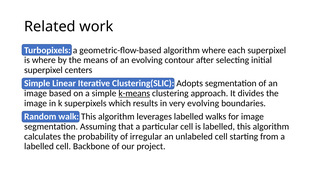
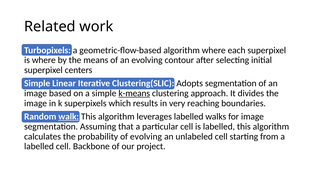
very evolving: evolving -> reaching
walk underline: none -> present
of irregular: irregular -> evolving
